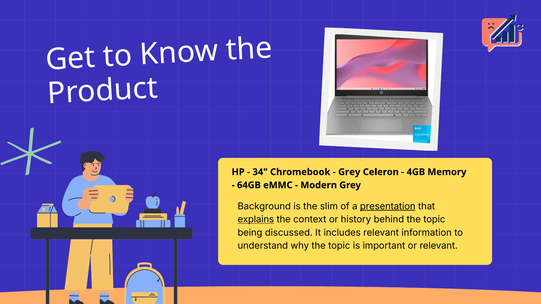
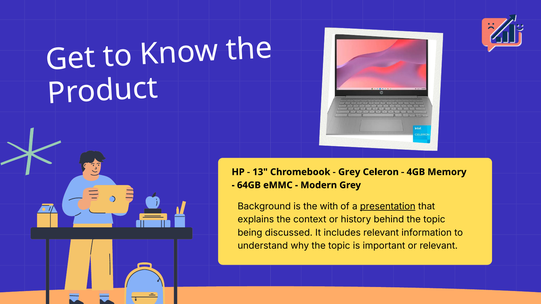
34: 34 -> 13
slim: slim -> with
explains underline: present -> none
